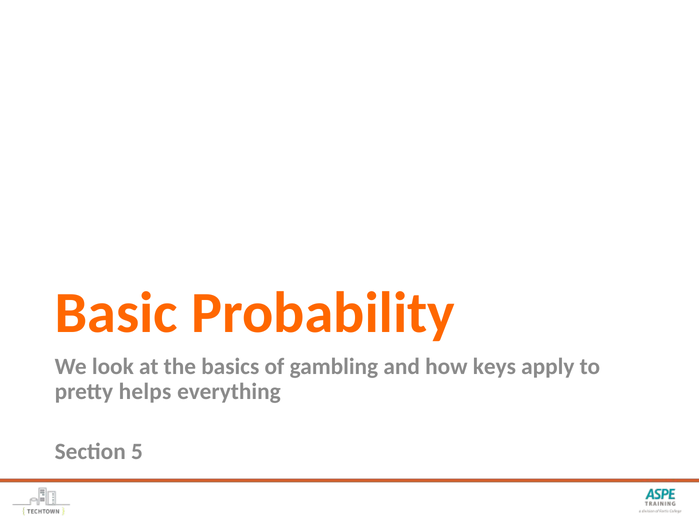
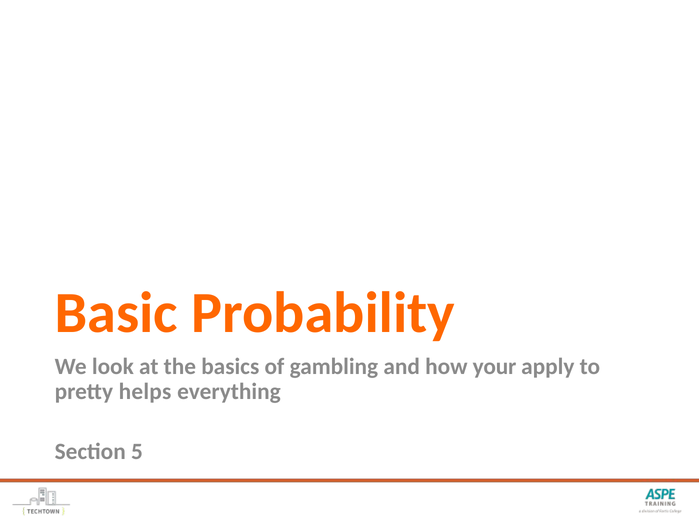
keys: keys -> your
